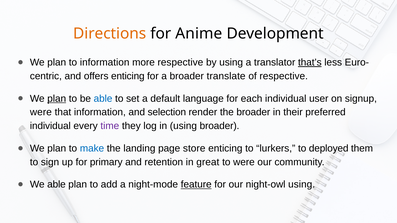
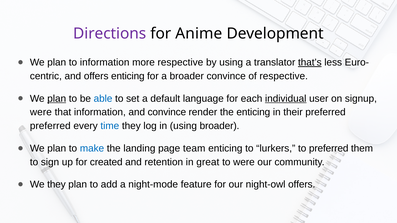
Directions colour: orange -> purple
broader translate: translate -> convince
individual at (286, 99) underline: none -> present
and selection: selection -> convince
the broader: broader -> enticing
individual at (50, 126): individual -> preferred
time colour: purple -> blue
store: store -> team
to deployed: deployed -> preferred
primary: primary -> created
We able: able -> they
feature underline: present -> none
night-owl using: using -> offers
